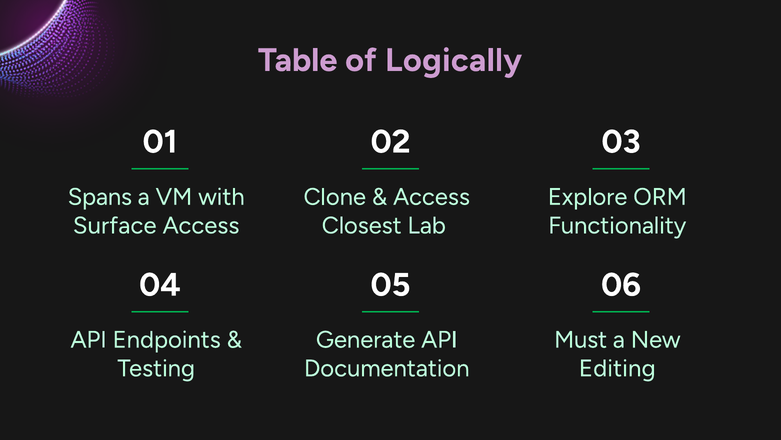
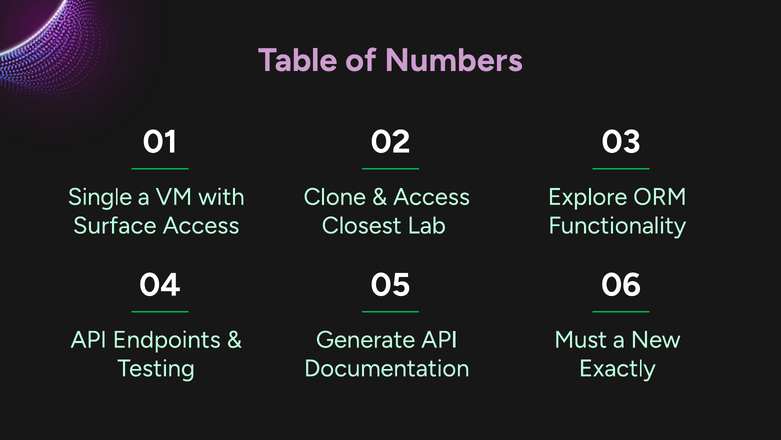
Logically: Logically -> Numbers
Spans: Spans -> Single
Editing: Editing -> Exactly
